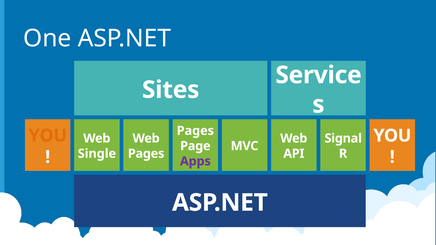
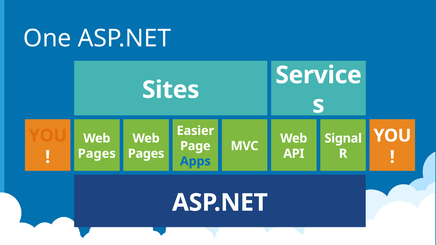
Pages at (195, 131): Pages -> Easier
Single at (97, 154): Single -> Pages
Apps colour: purple -> blue
